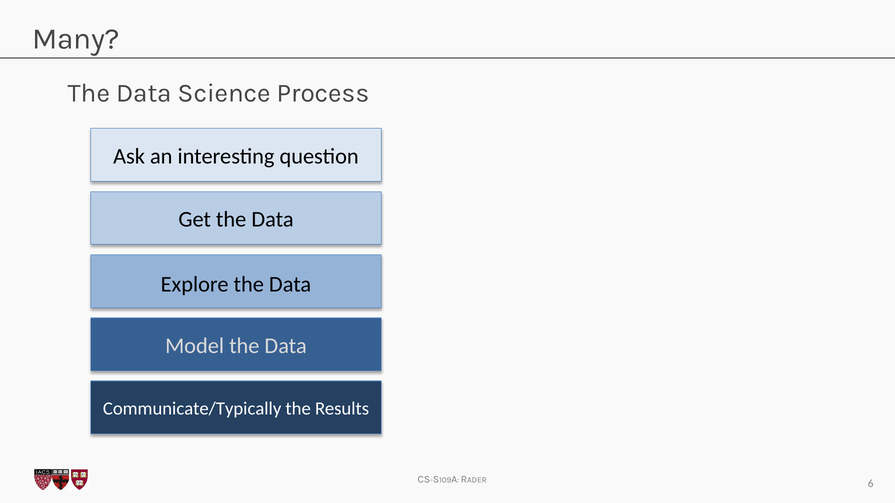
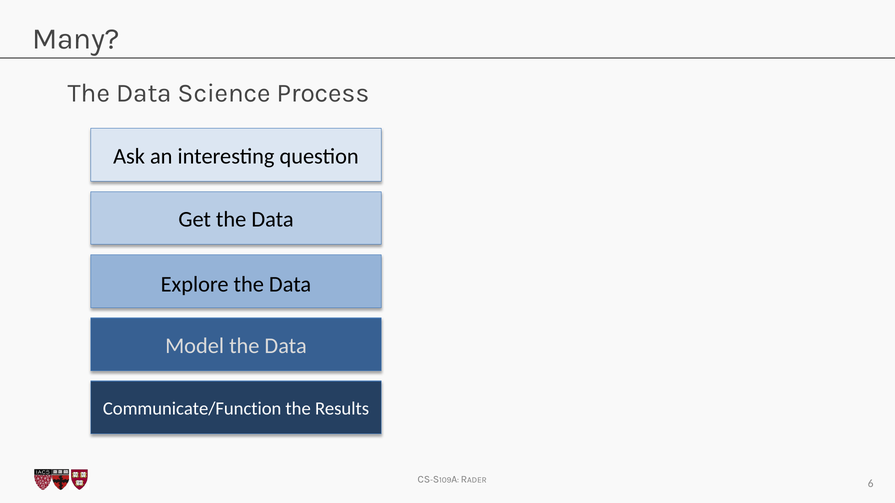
Communicate/Typically: Communicate/Typically -> Communicate/Function
